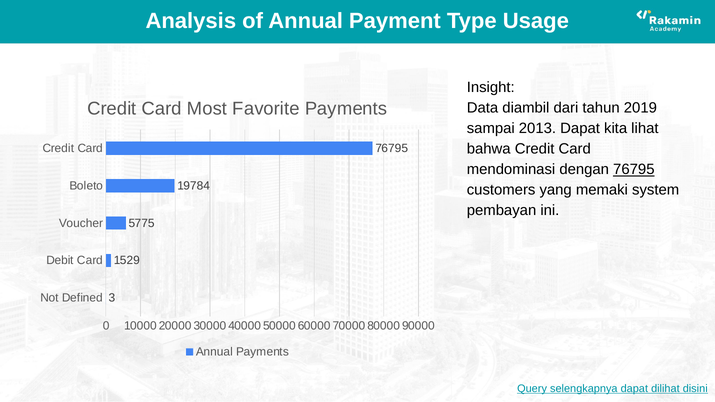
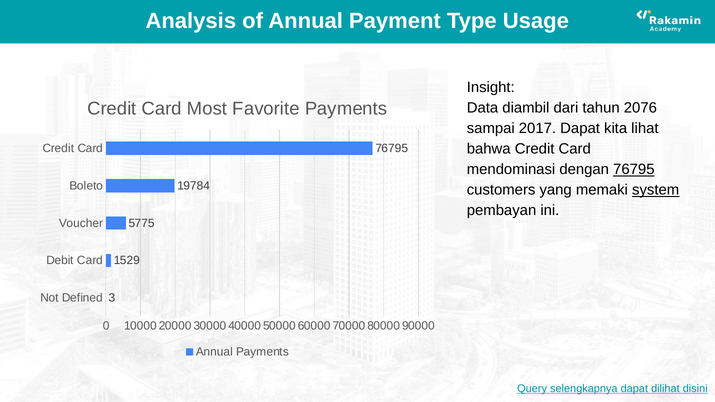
2019: 2019 -> 2076
2013: 2013 -> 2017
system underline: none -> present
